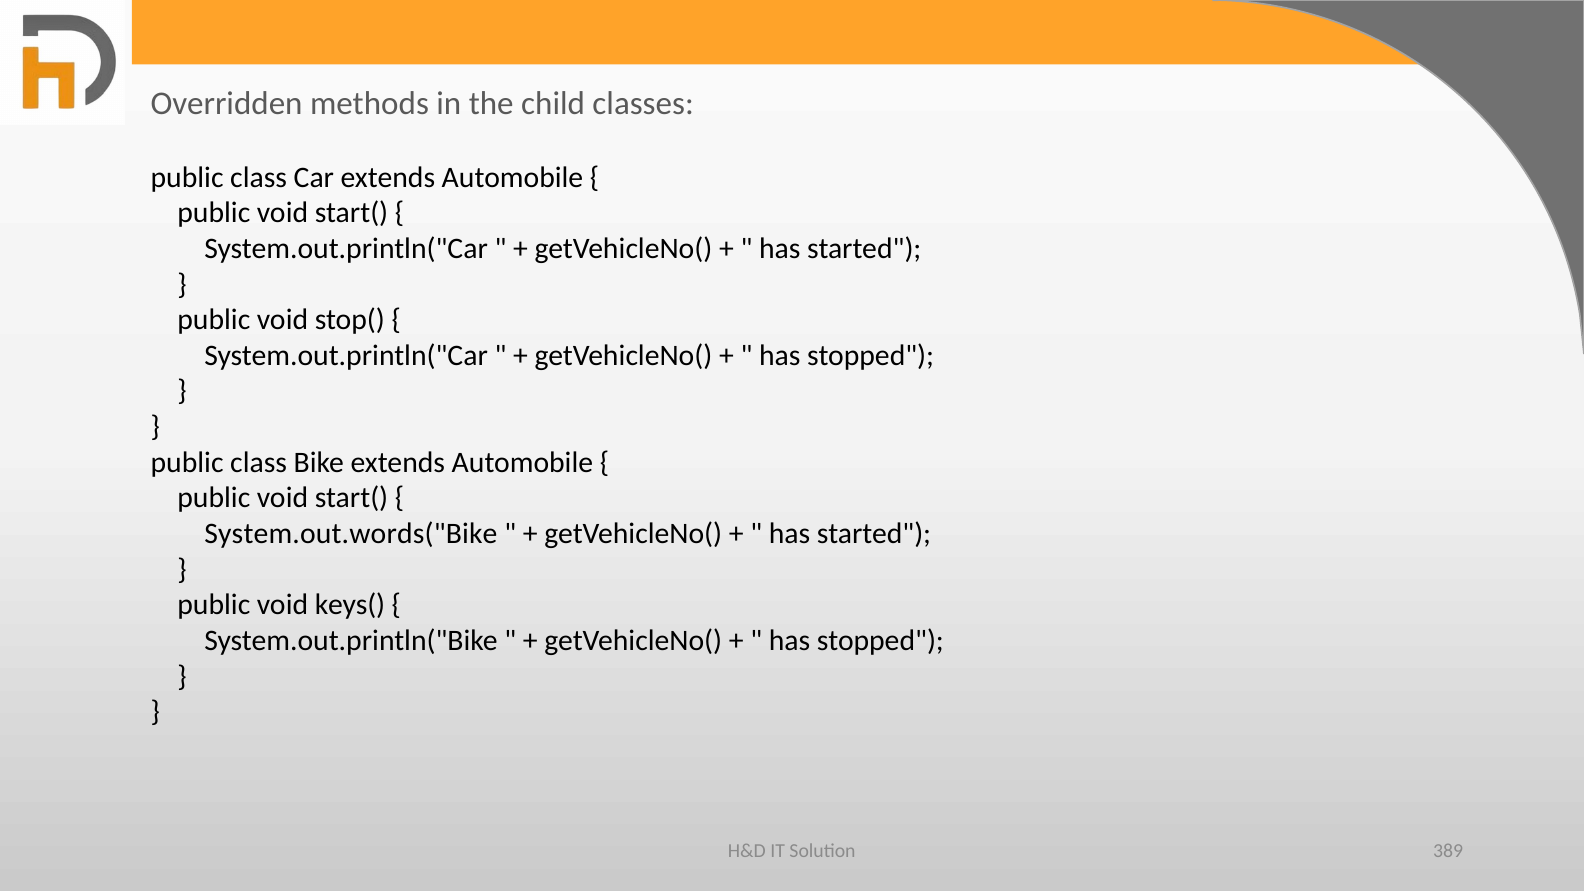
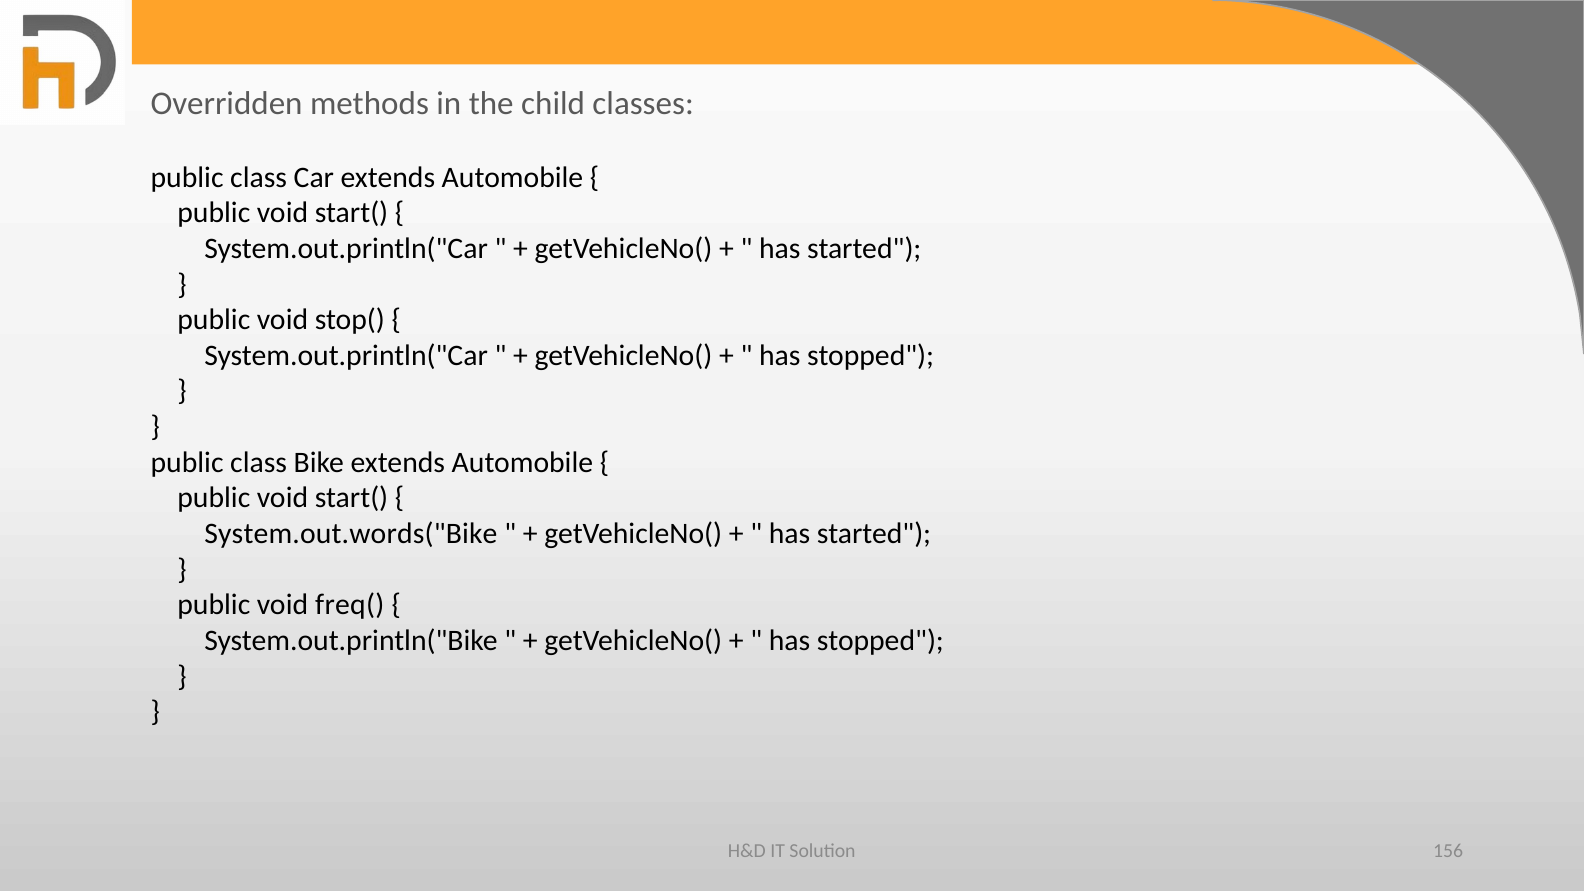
keys(: keys( -> freq(
389: 389 -> 156
